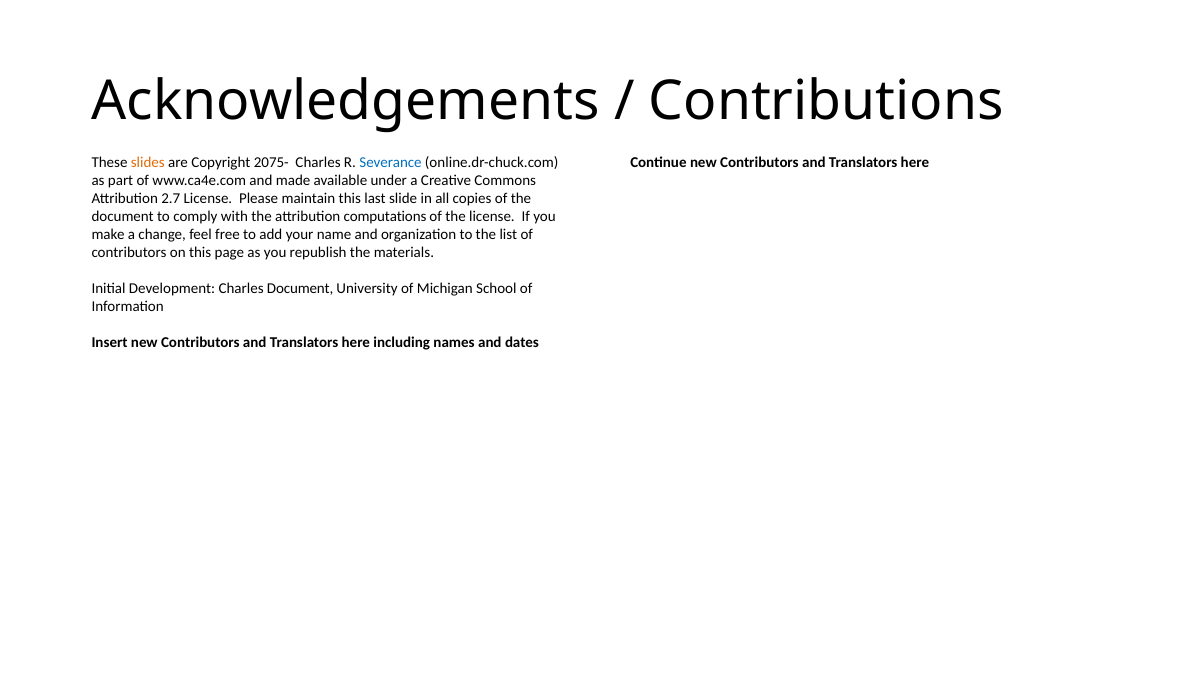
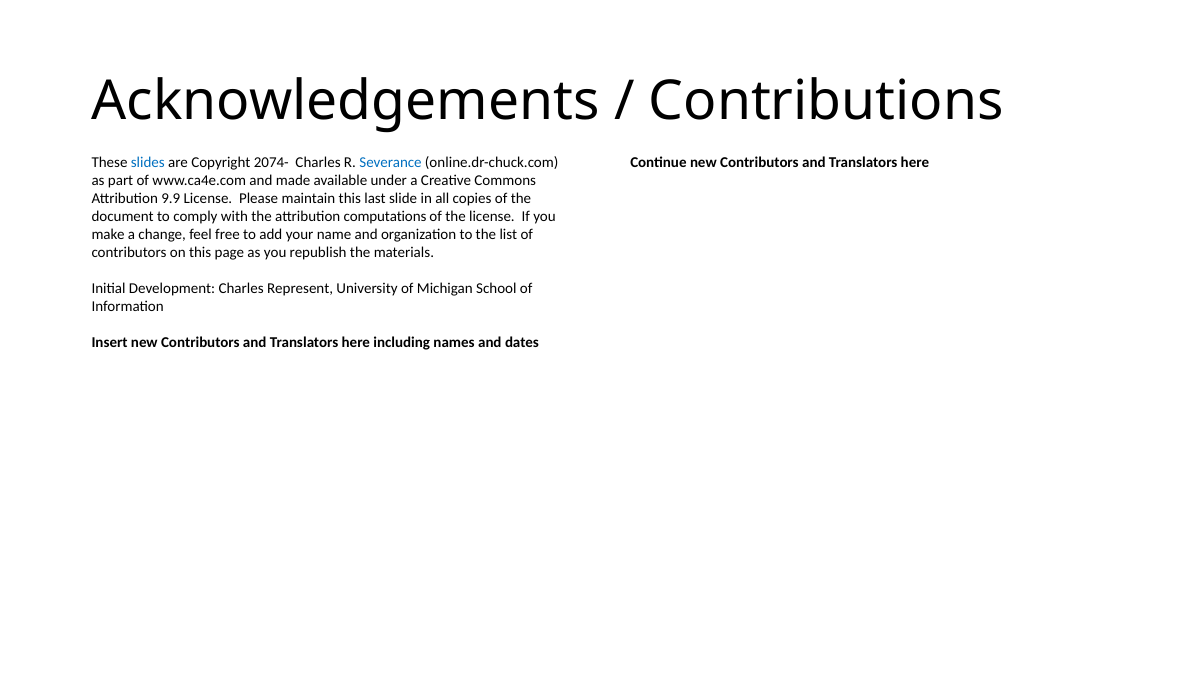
slides colour: orange -> blue
2075-: 2075- -> 2074-
2.7: 2.7 -> 9.9
Charles Document: Document -> Represent
